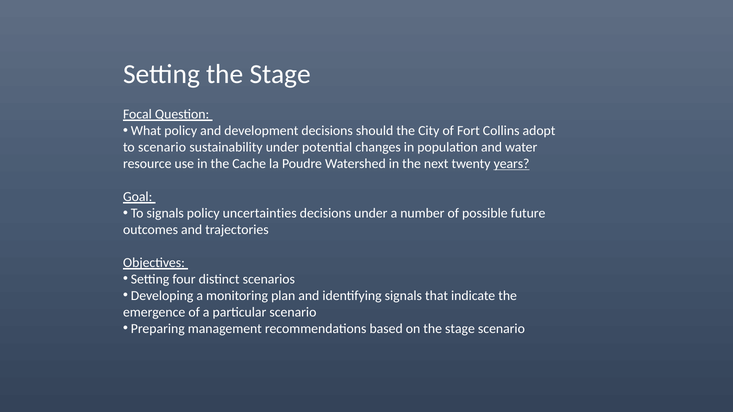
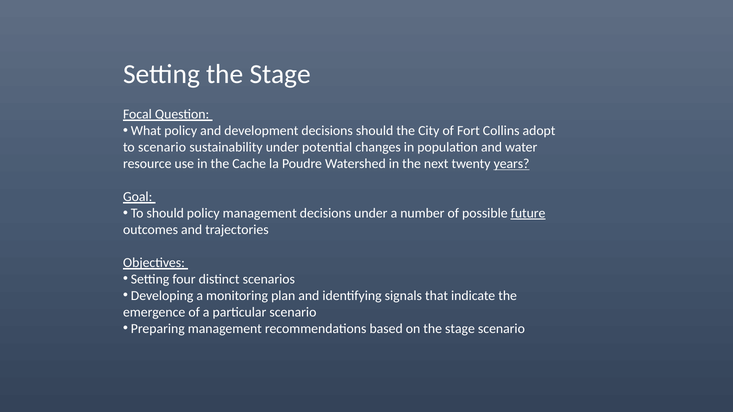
To signals: signals -> should
policy uncertainties: uncertainties -> management
future underline: none -> present
